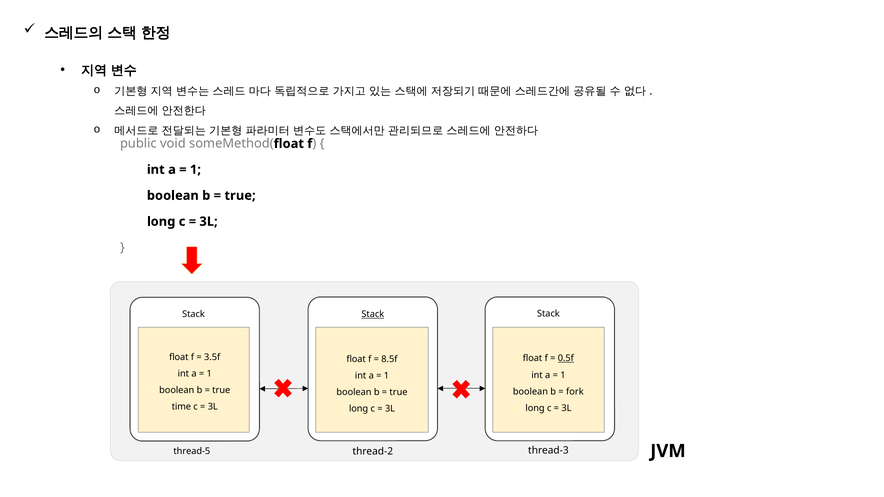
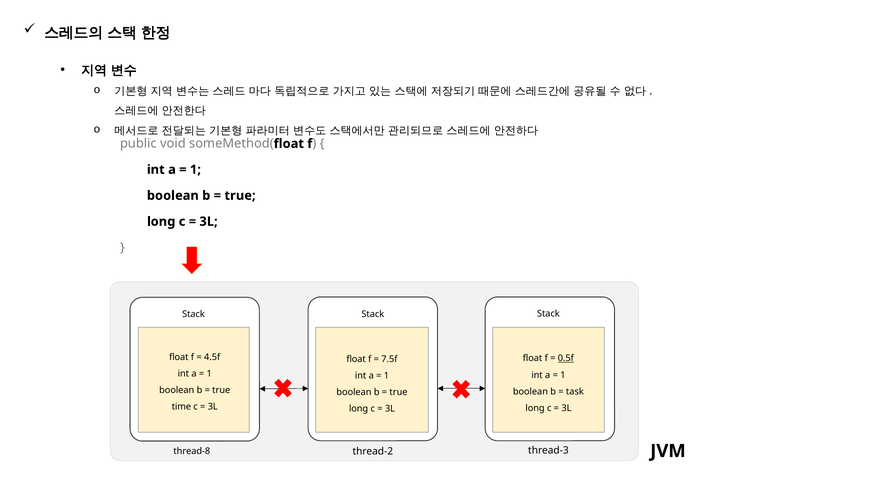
Stack at (373, 314) underline: present -> none
3.5f: 3.5f -> 4.5f
8.5f: 8.5f -> 7.5f
fork: fork -> task
thread-5: thread-5 -> thread-8
